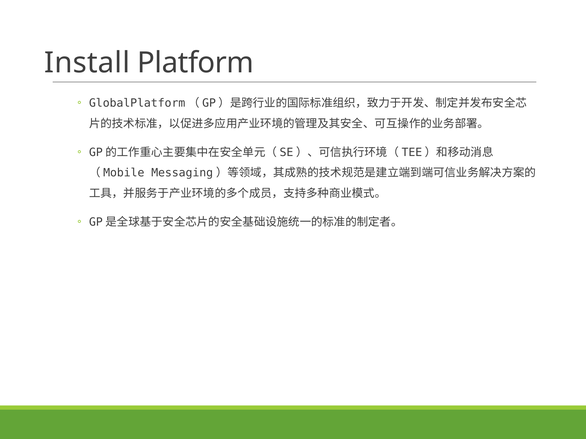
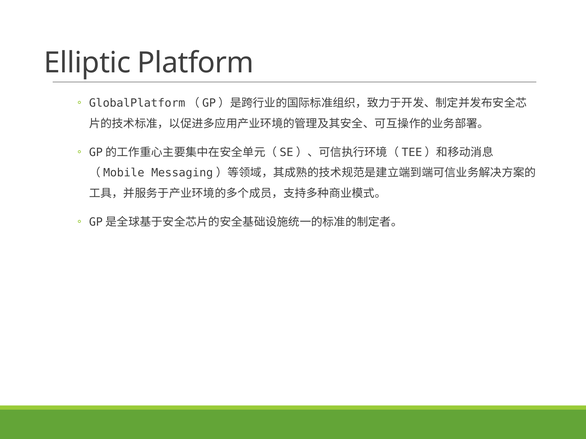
Install: Install -> Elliptic
